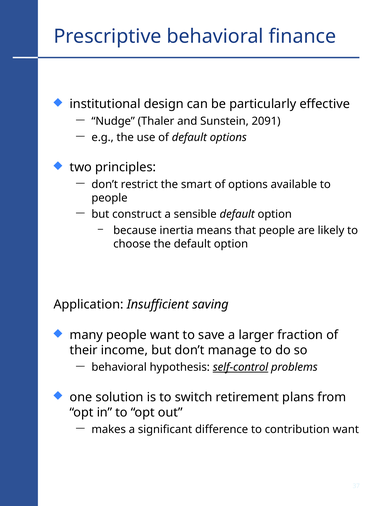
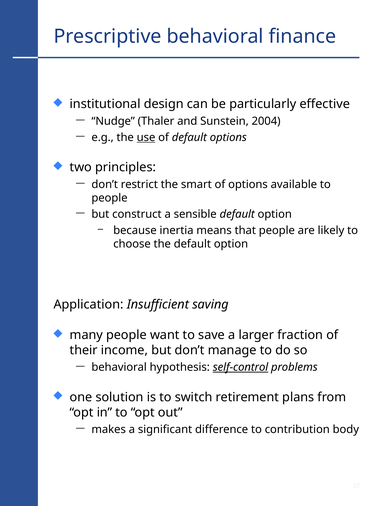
2091: 2091 -> 2004
use underline: none -> present
contribution want: want -> body
